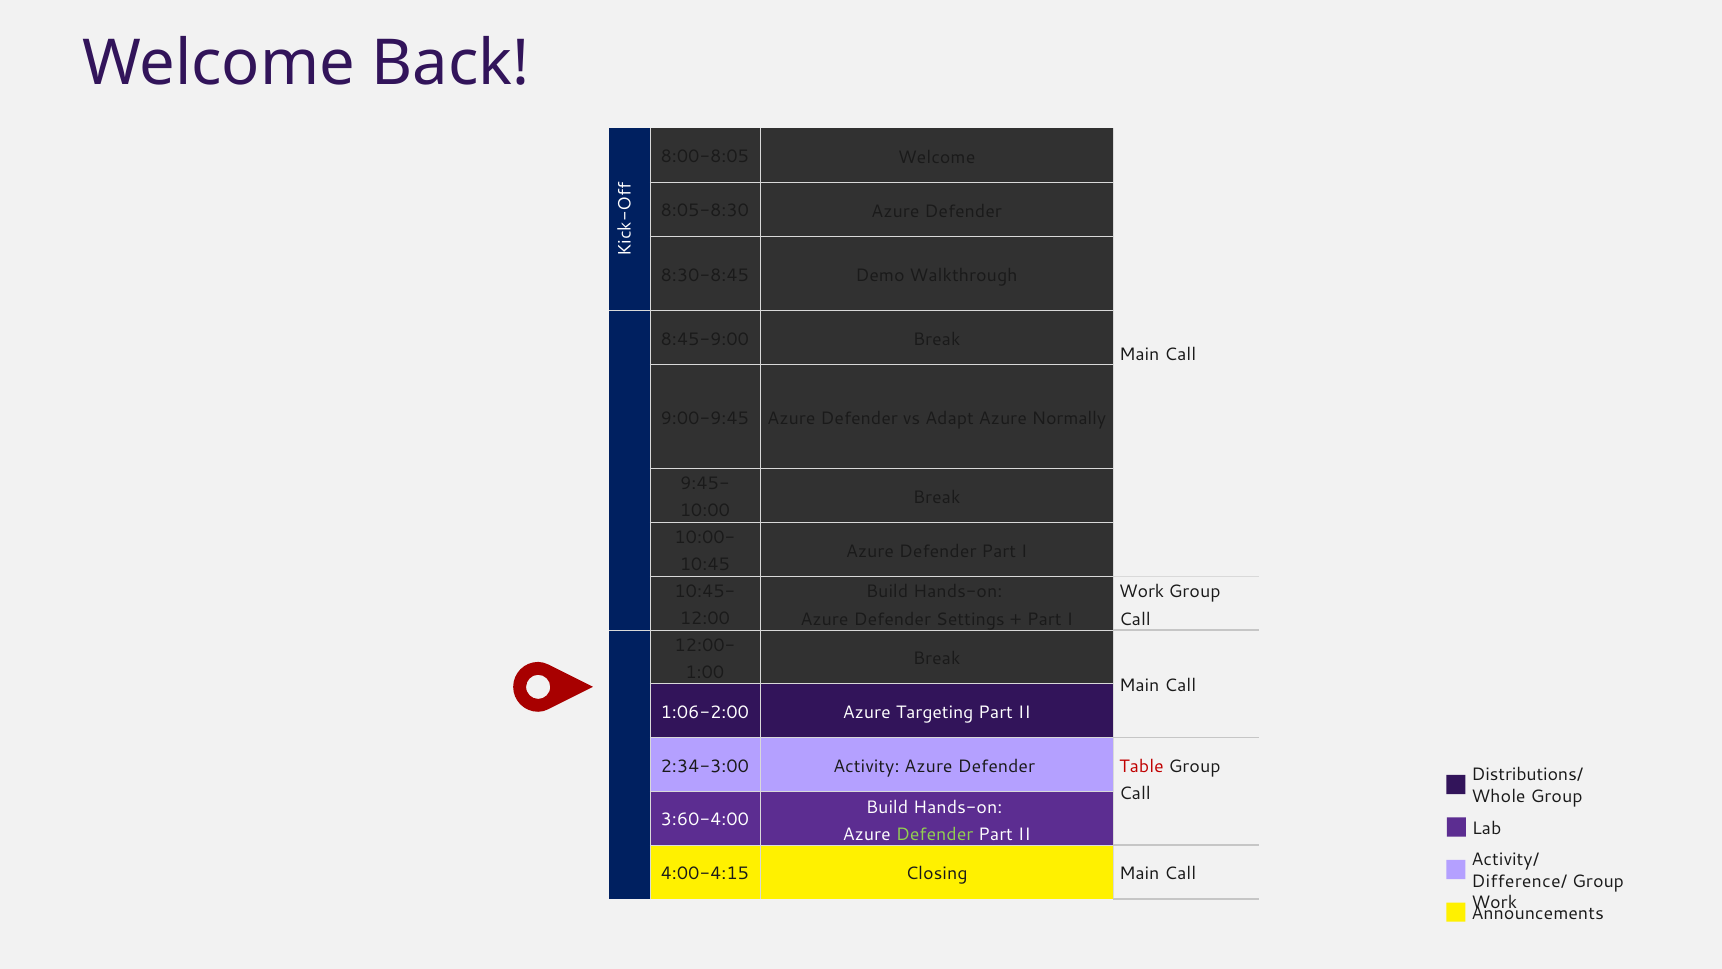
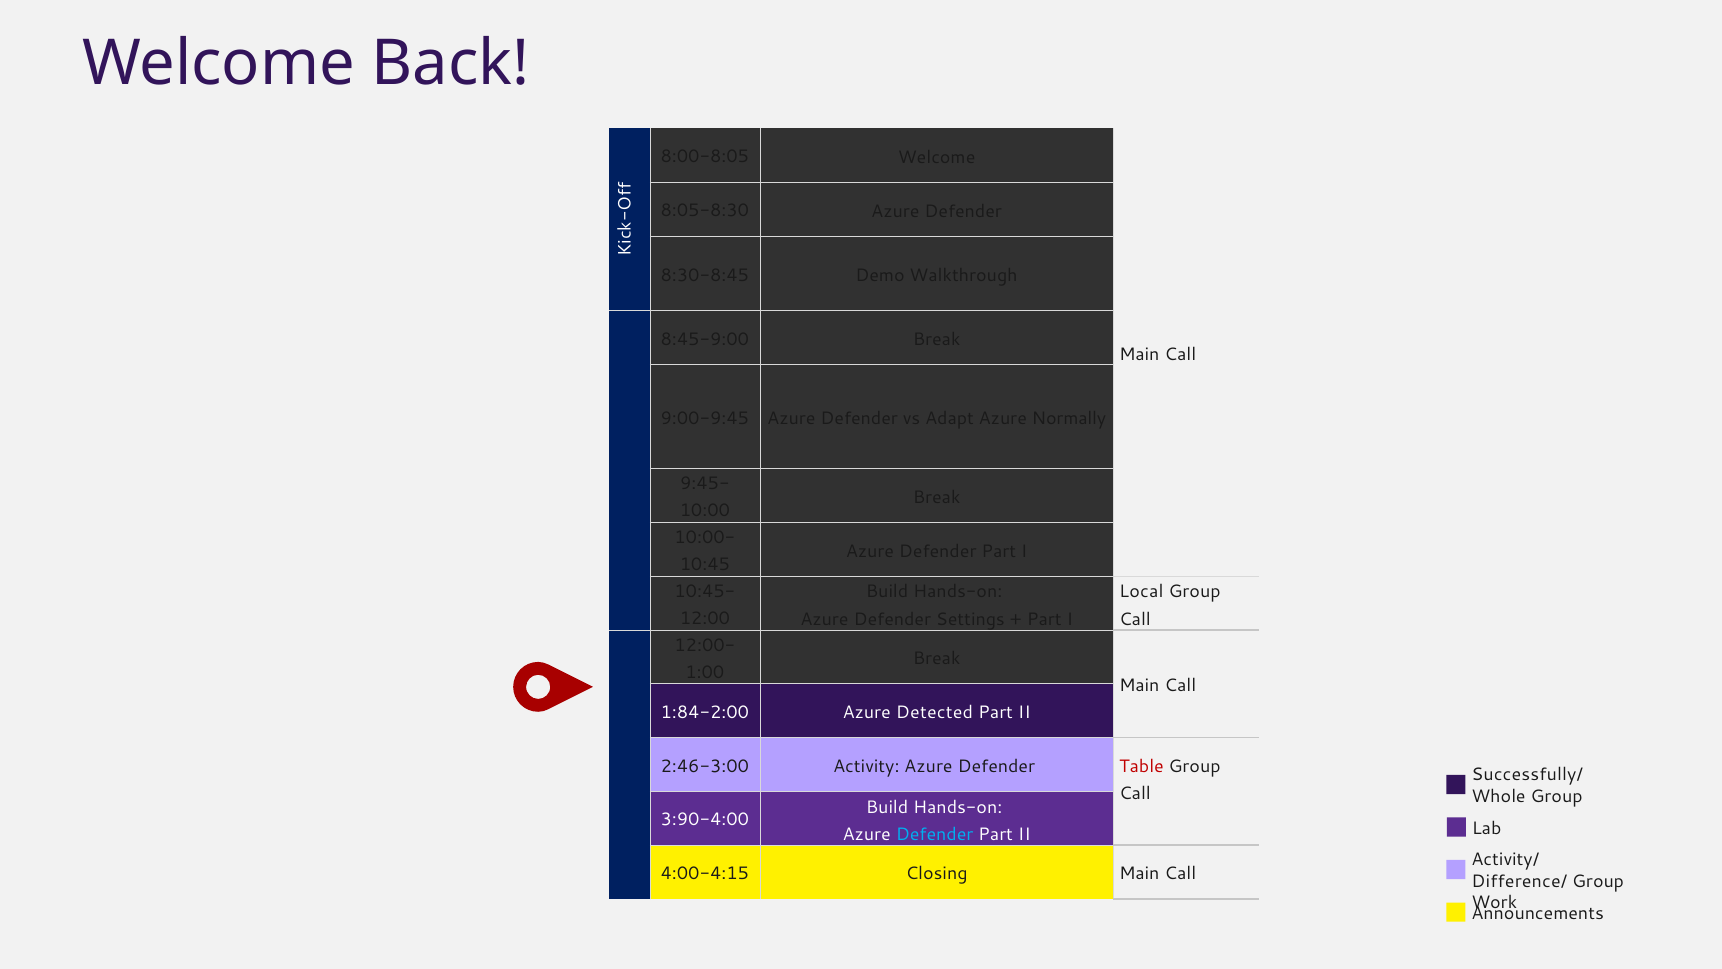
Work at (1142, 592): Work -> Local
1:06-2:00: 1:06-2:00 -> 1:84-2:00
Targeting: Targeting -> Detected
2:34-3:00: 2:34-3:00 -> 2:46-3:00
Distributions/: Distributions/ -> Successfully/
3:60-4:00: 3:60-4:00 -> 3:90-4:00
Defender at (935, 834) colour: light green -> light blue
